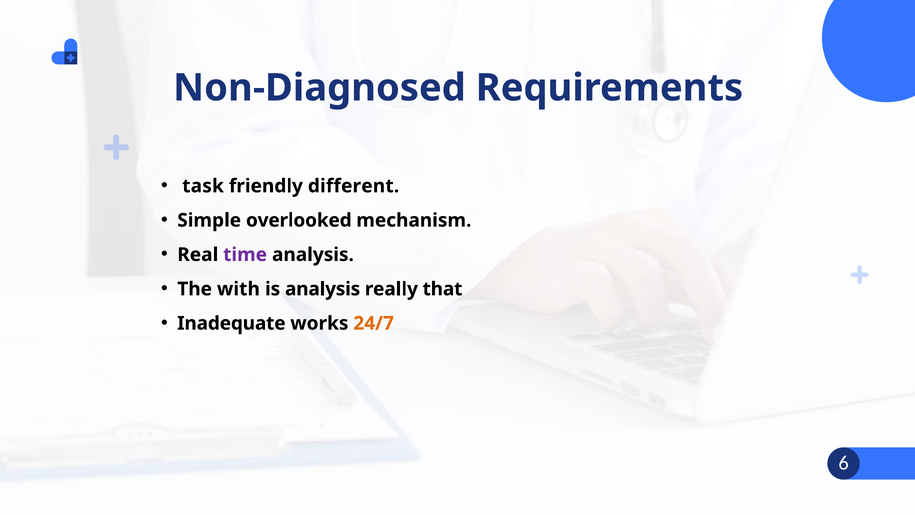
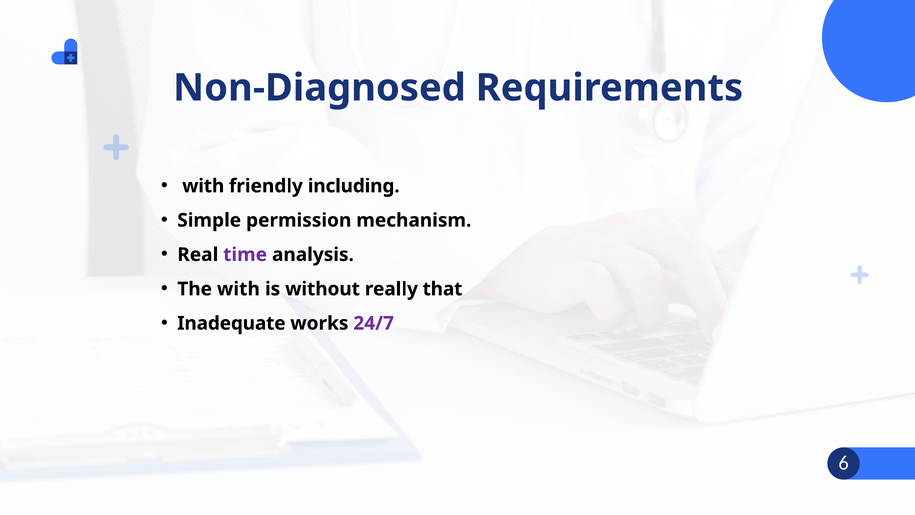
task at (203, 186): task -> with
different: different -> including
overlooked: overlooked -> permission
is analysis: analysis -> without
24/7 colour: orange -> purple
